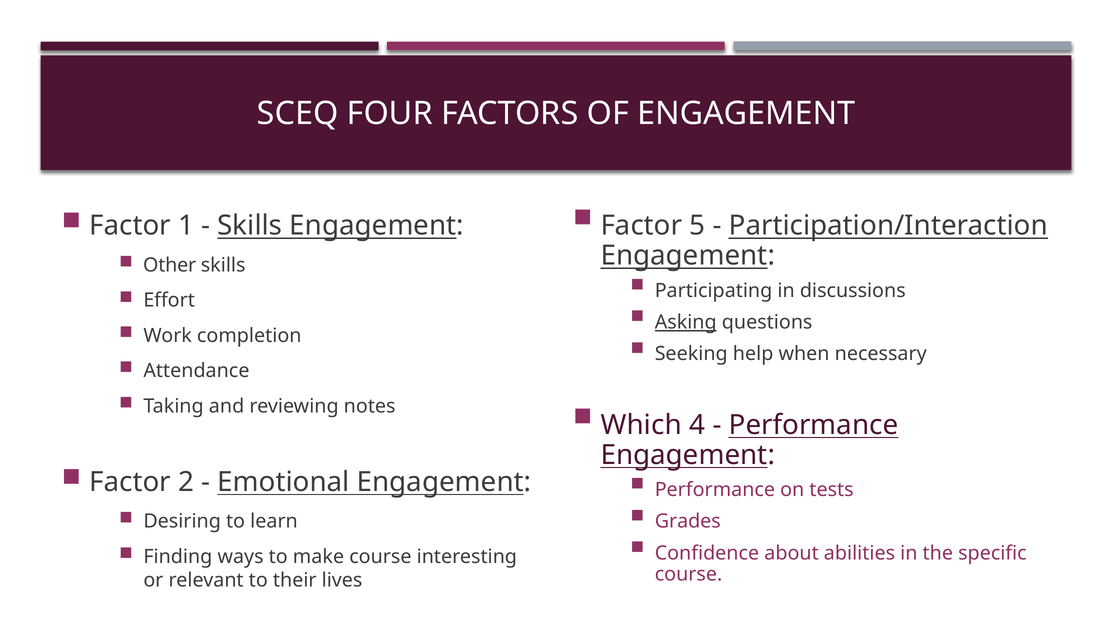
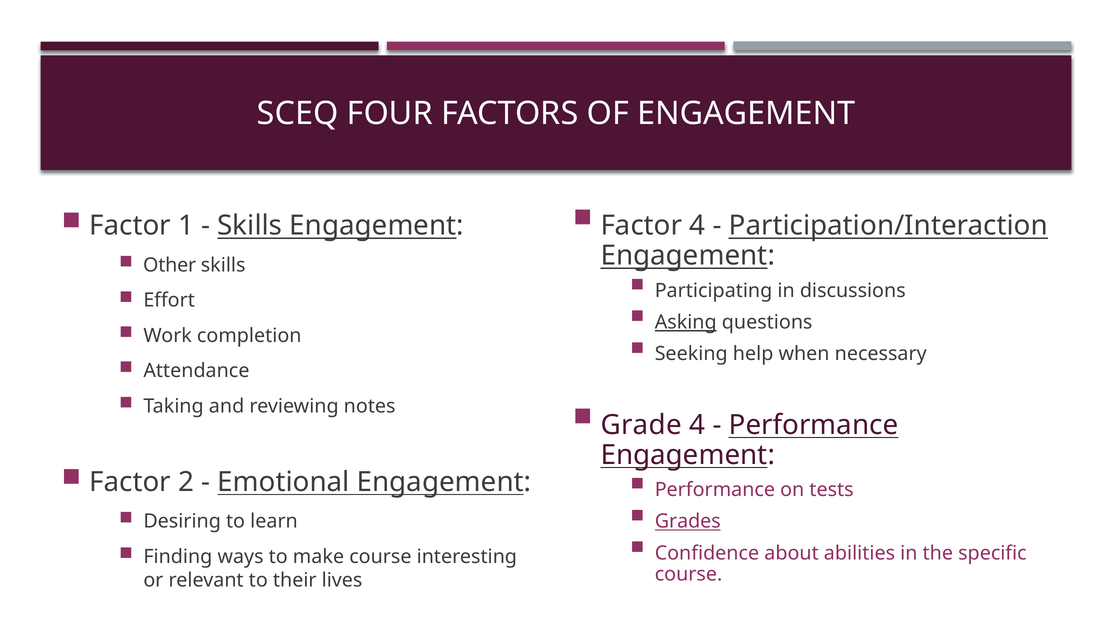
Factor 5: 5 -> 4
Which: Which -> Grade
Grades underline: none -> present
